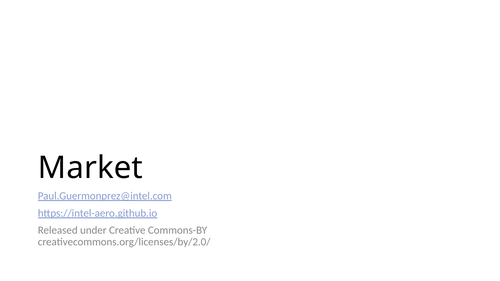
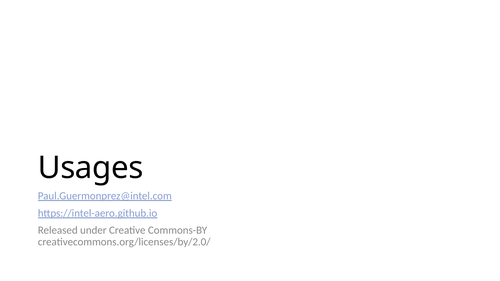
Market: Market -> Usages
